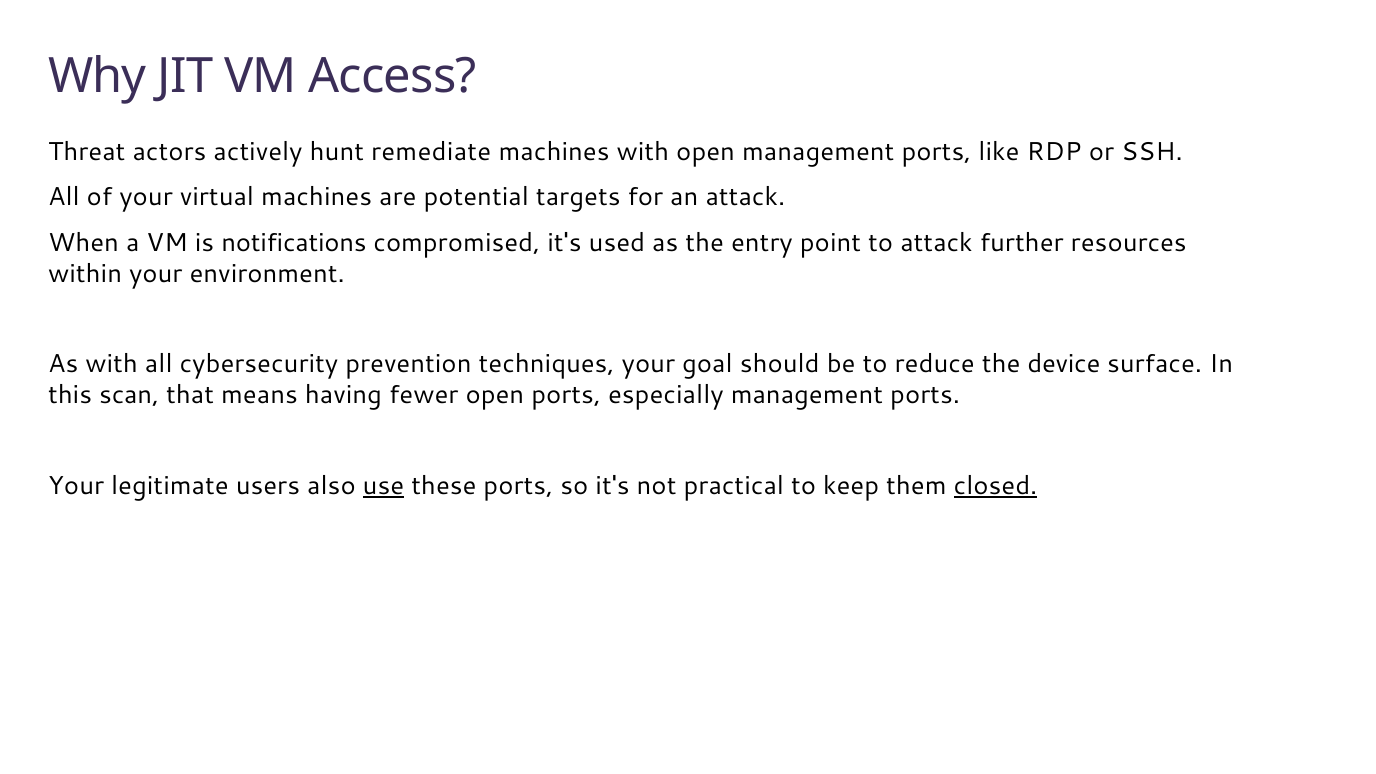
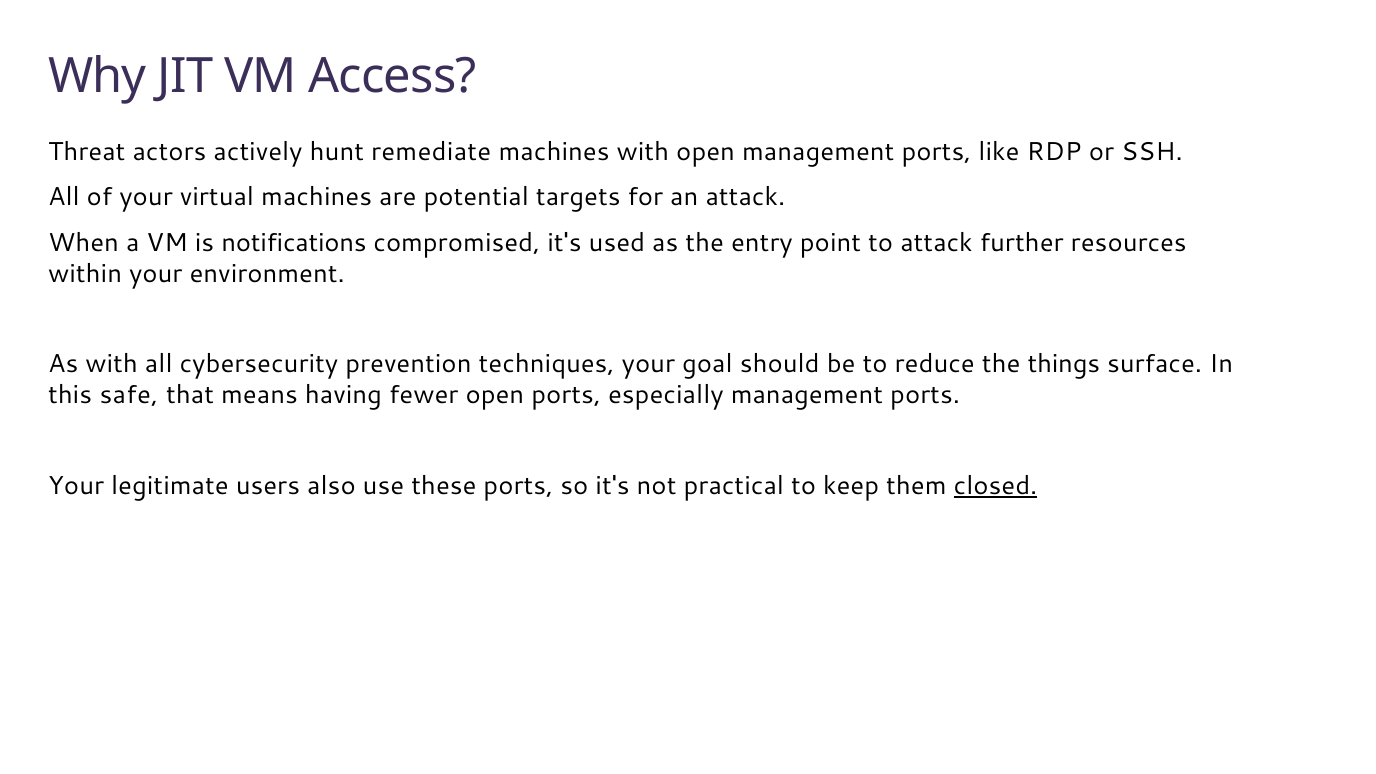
device: device -> things
scan: scan -> safe
use underline: present -> none
